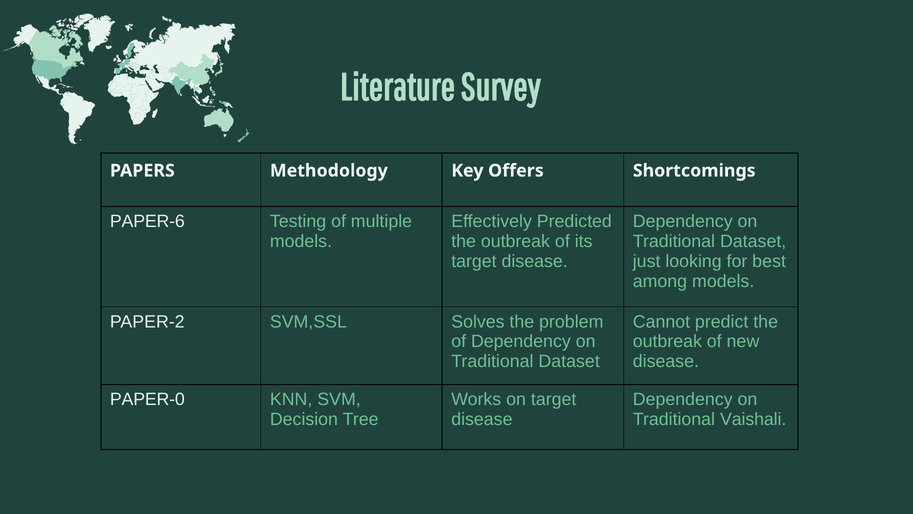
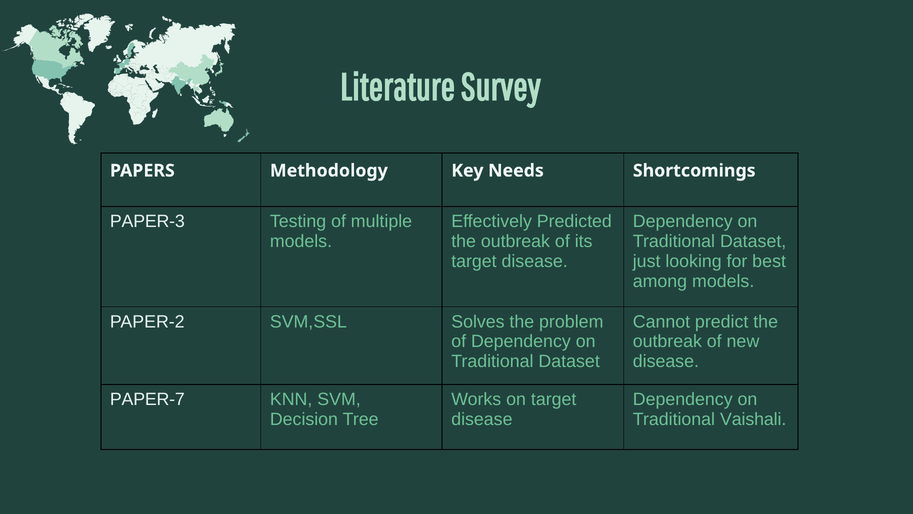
Offers: Offers -> Needs
PAPER-6: PAPER-6 -> PAPER-3
PAPER-0: PAPER-0 -> PAPER-7
